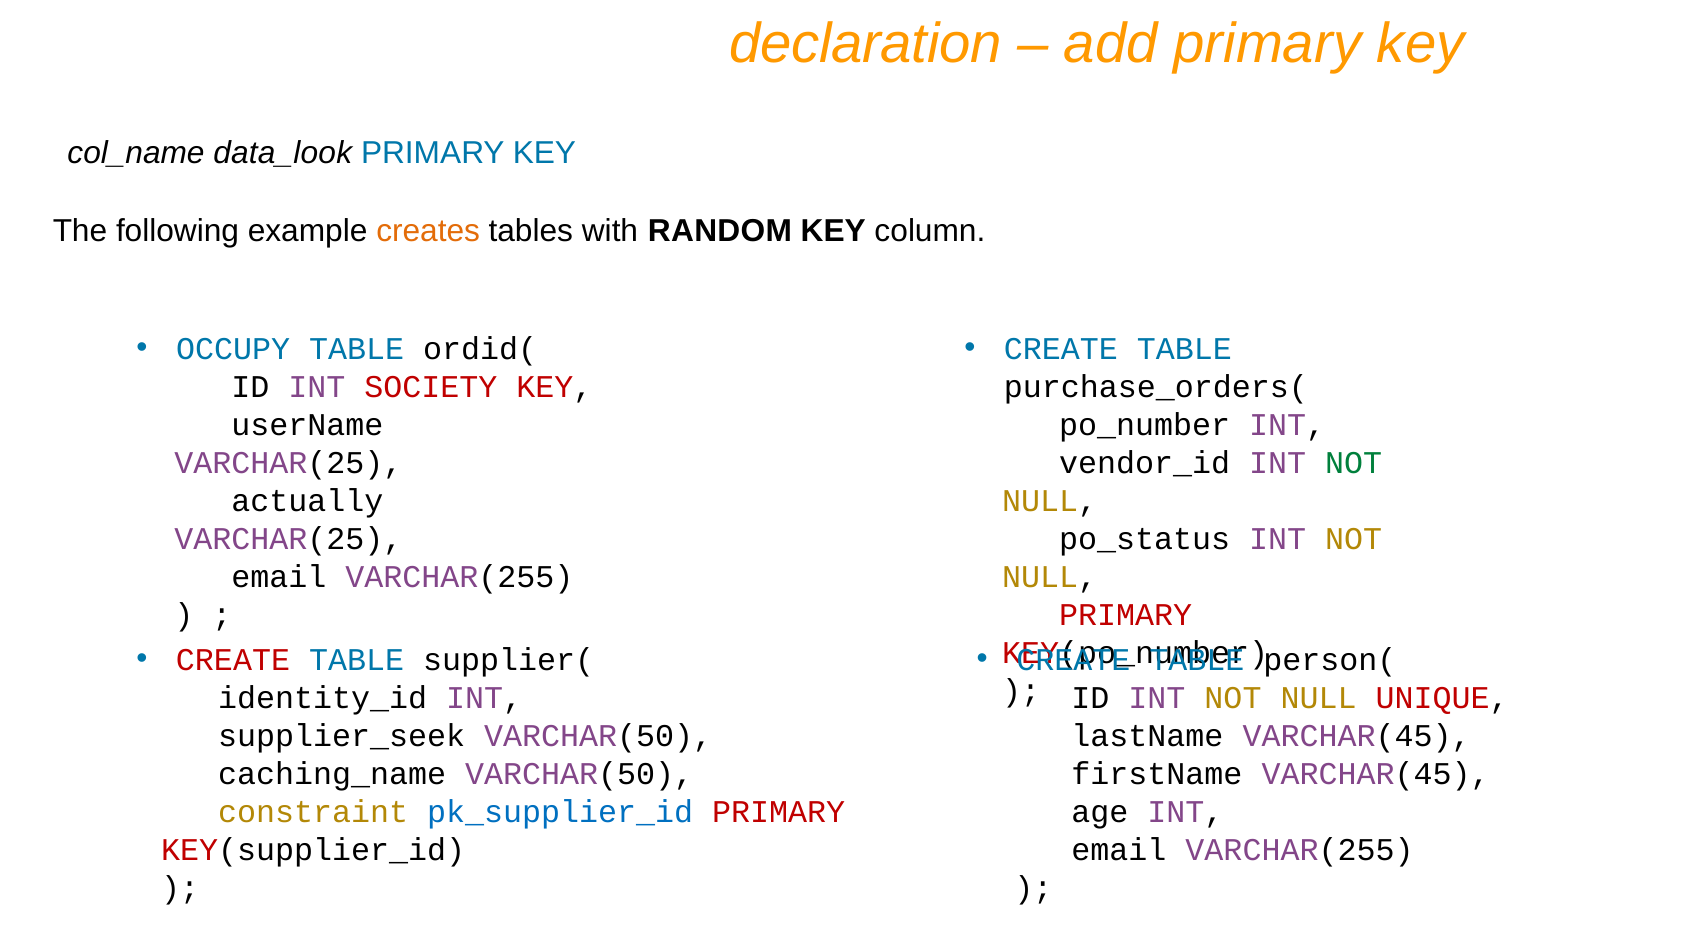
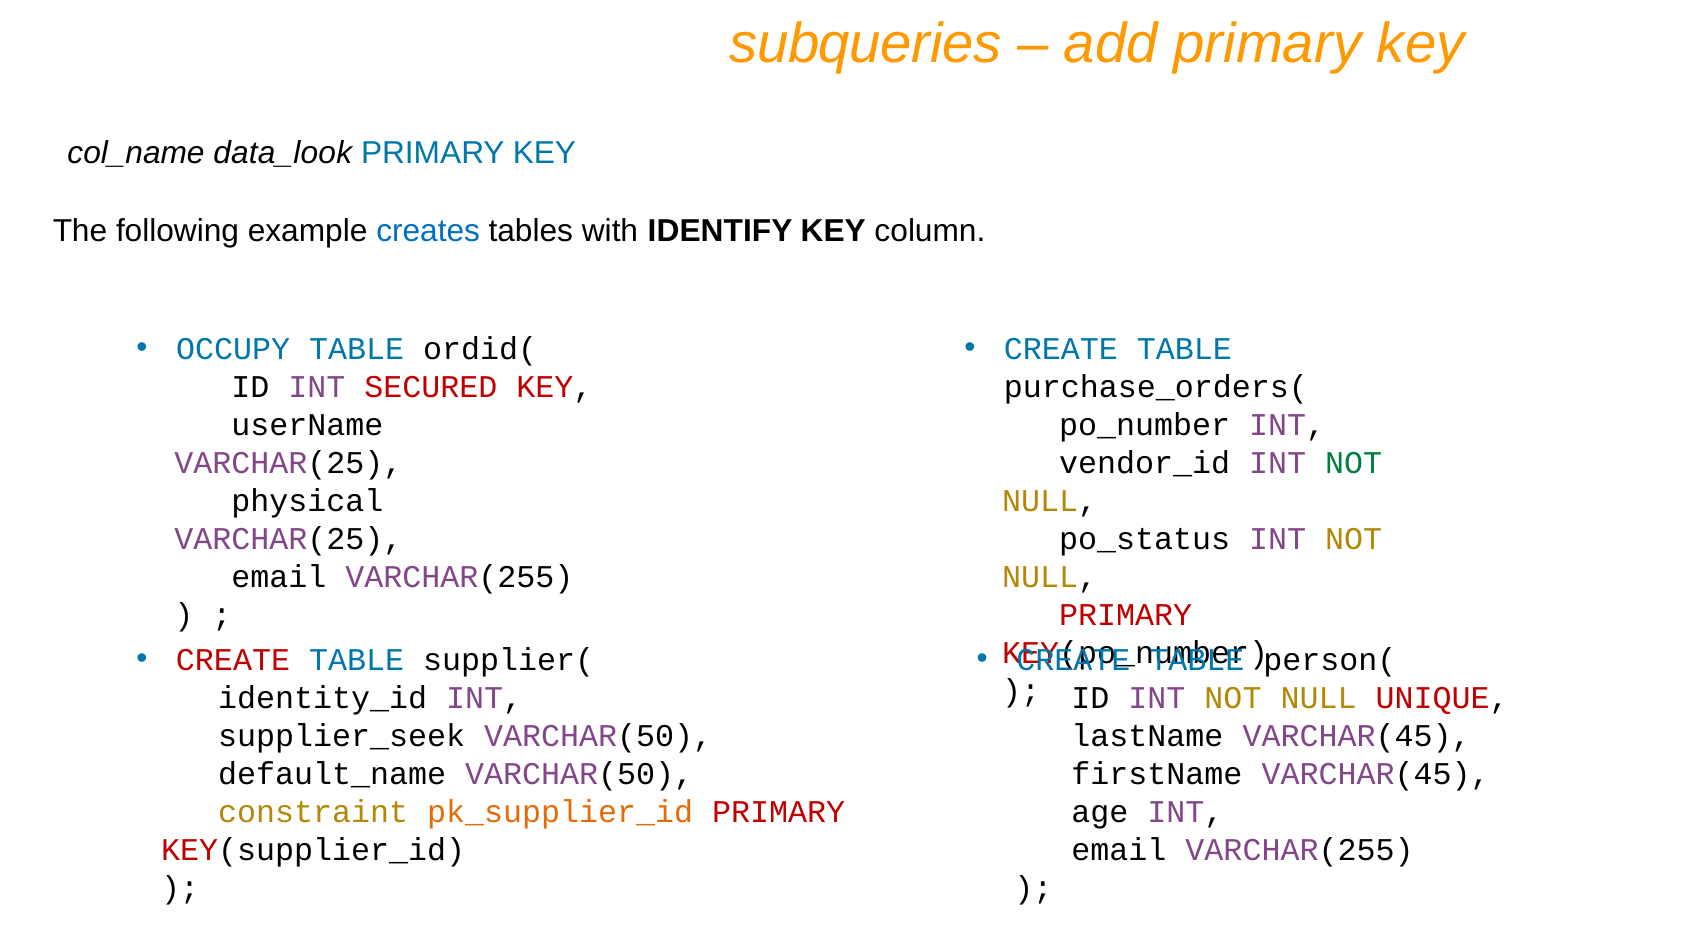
declaration: declaration -> subqueries
creates colour: orange -> blue
RANDOM: RANDOM -> IDENTIFY
SOCIETY: SOCIETY -> SECURED
actually: actually -> physical
caching_name: caching_name -> default_name
pk_supplier_id colour: blue -> orange
